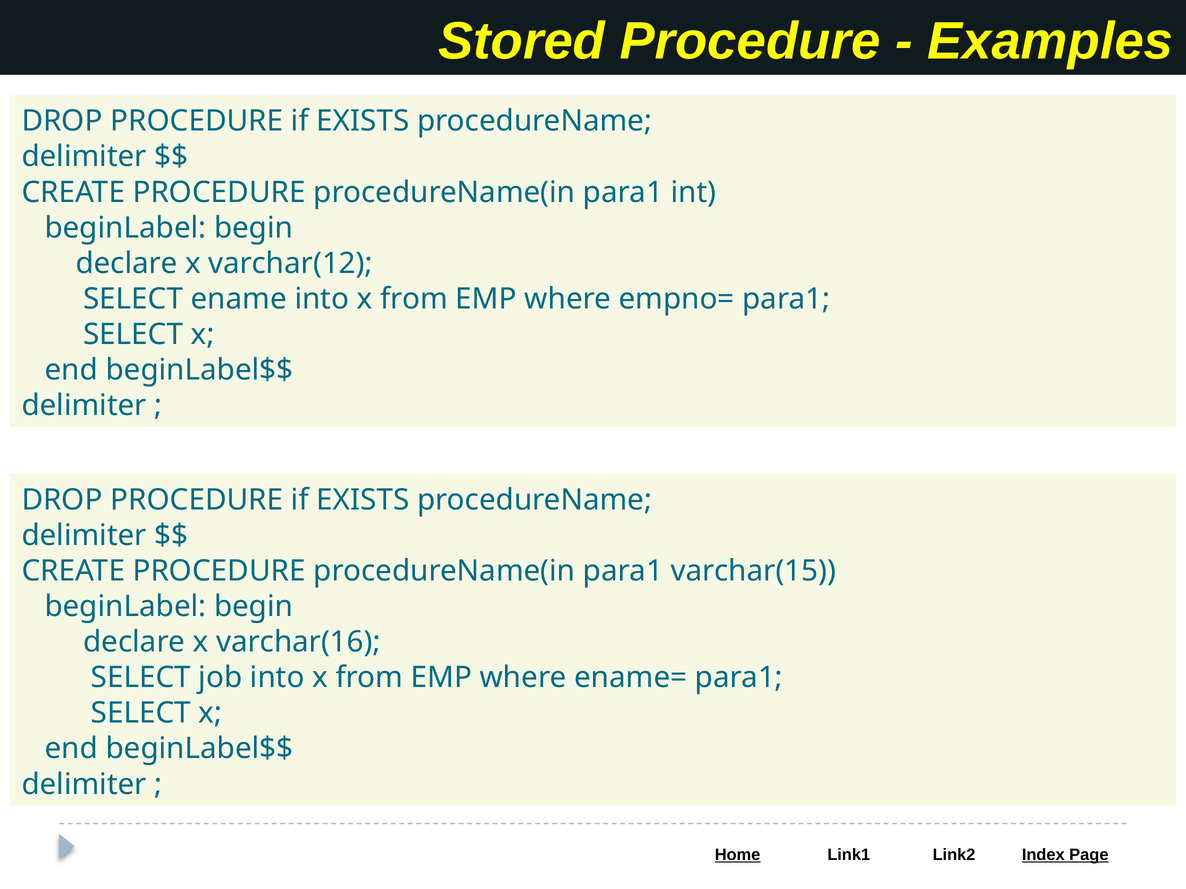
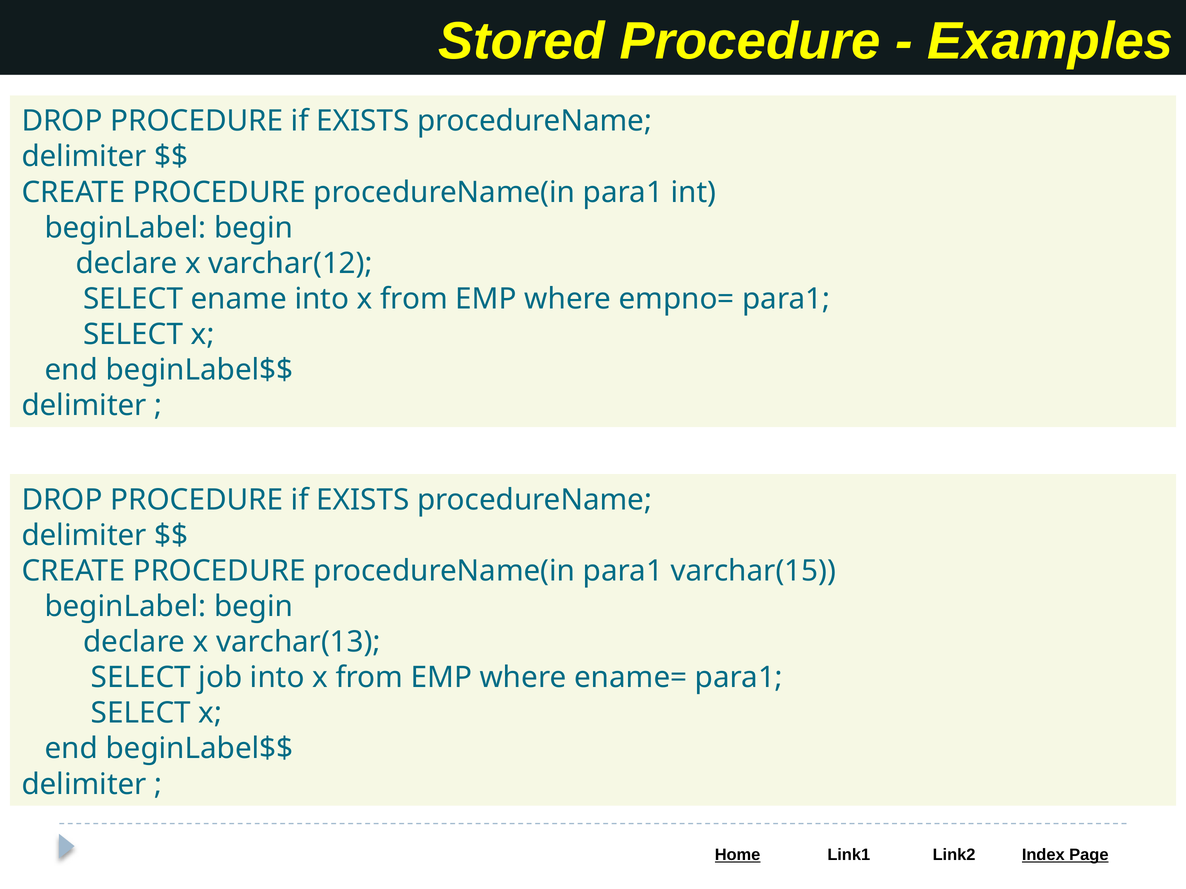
varchar(16: varchar(16 -> varchar(13
